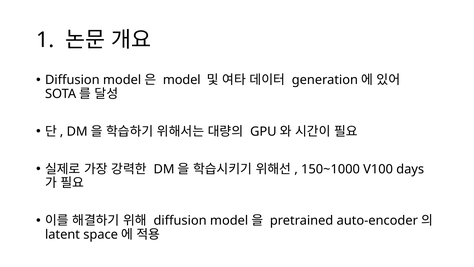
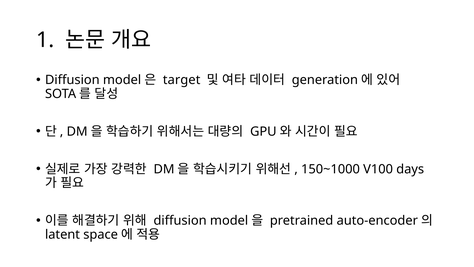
model at (182, 80): model -> target
